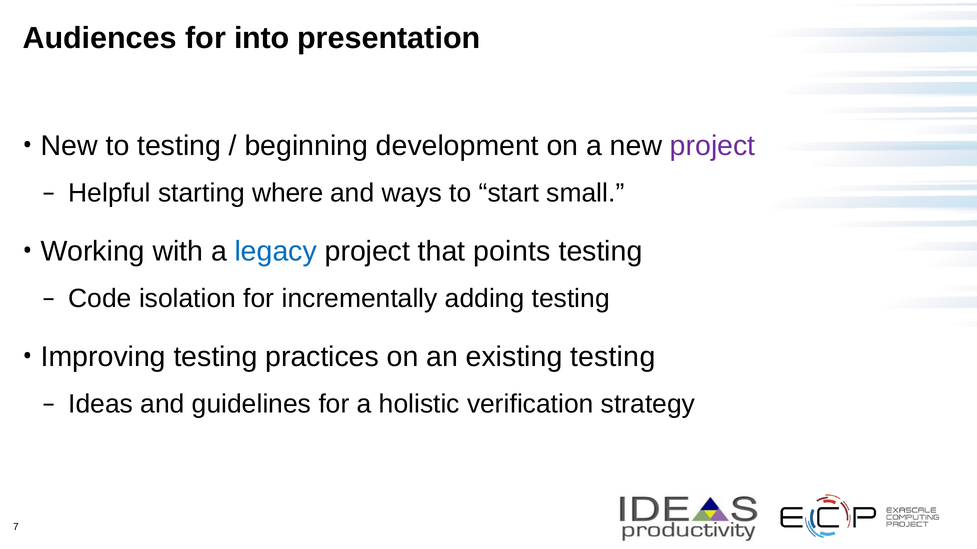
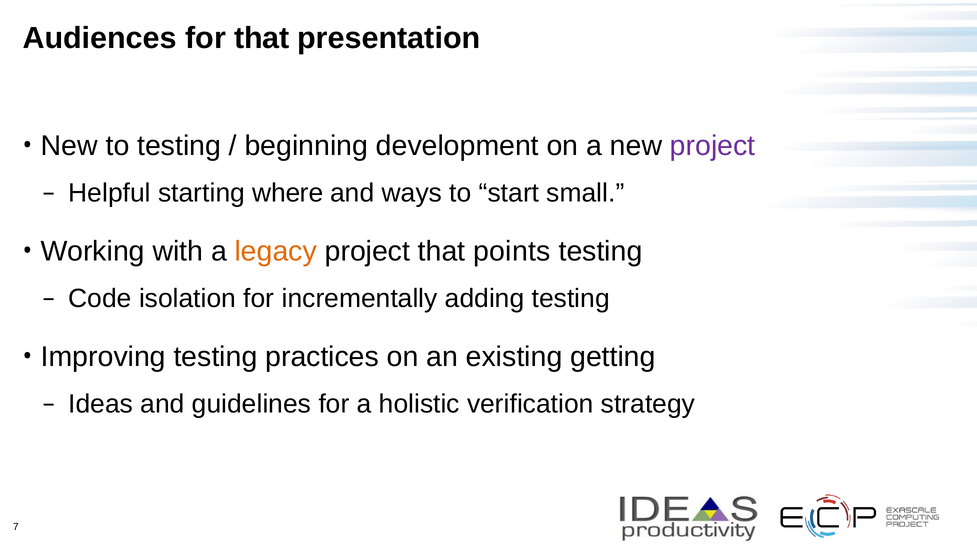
for into: into -> that
legacy colour: blue -> orange
existing testing: testing -> getting
